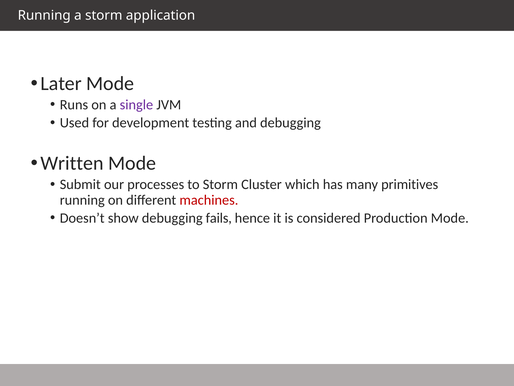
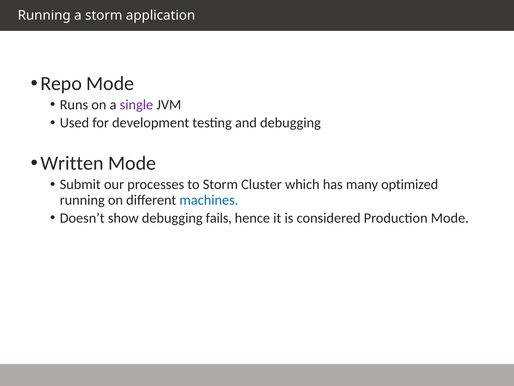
Later: Later -> Repo
primitives: primitives -> optimized
machines colour: red -> blue
